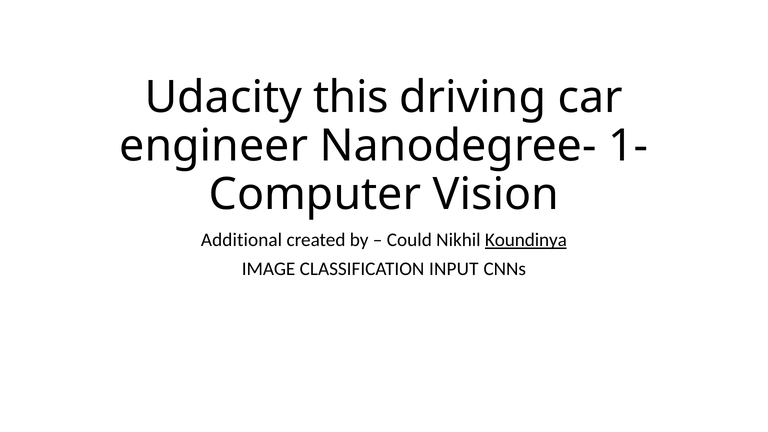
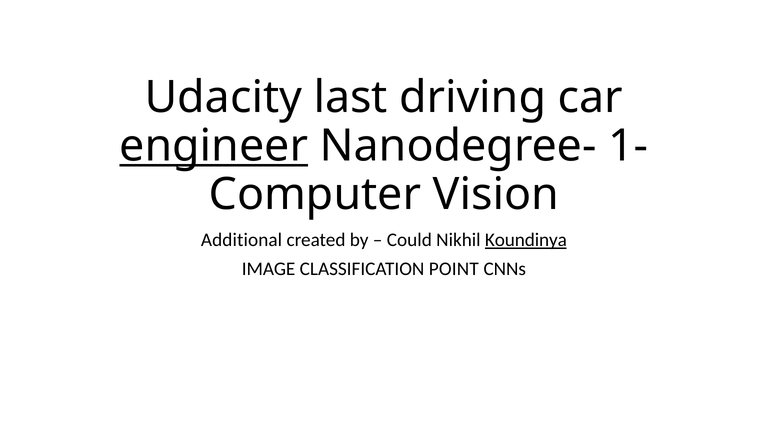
this: this -> last
engineer underline: none -> present
INPUT: INPUT -> POINT
